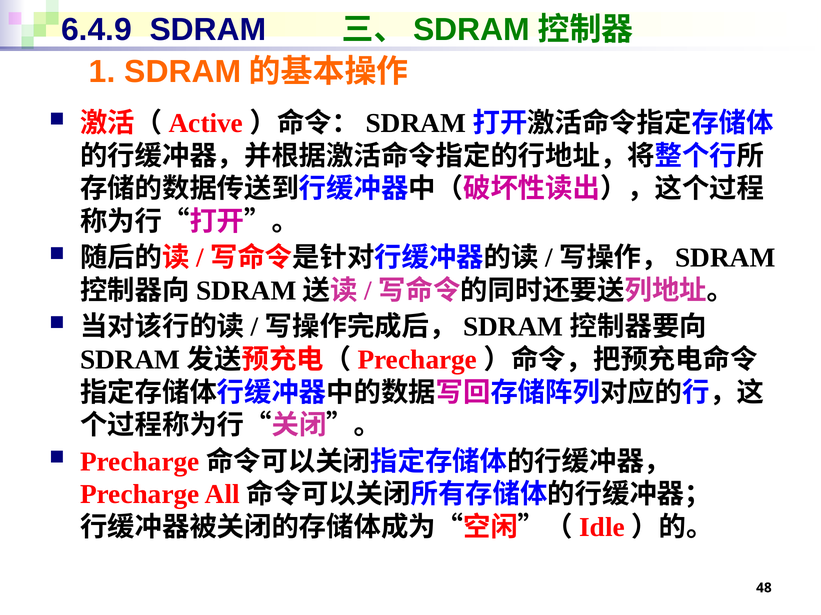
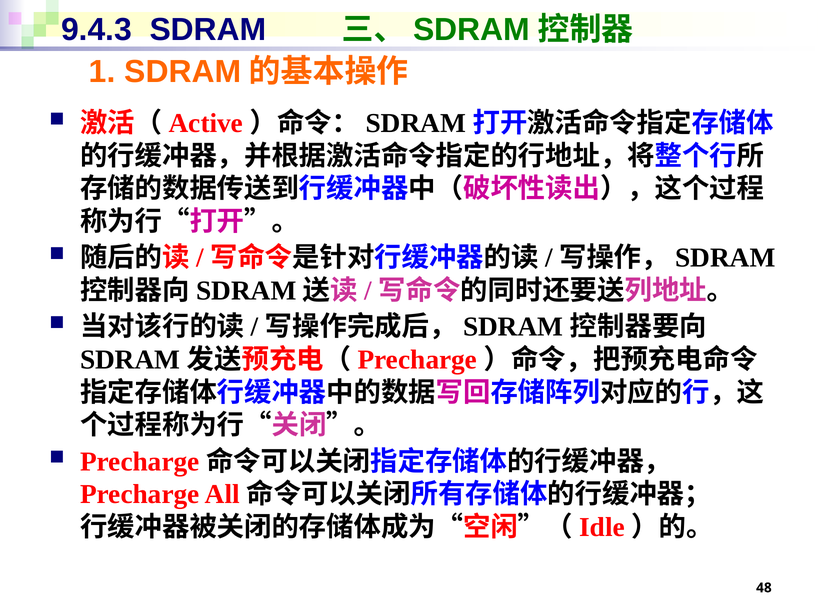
6.4.9: 6.4.9 -> 9.4.3
